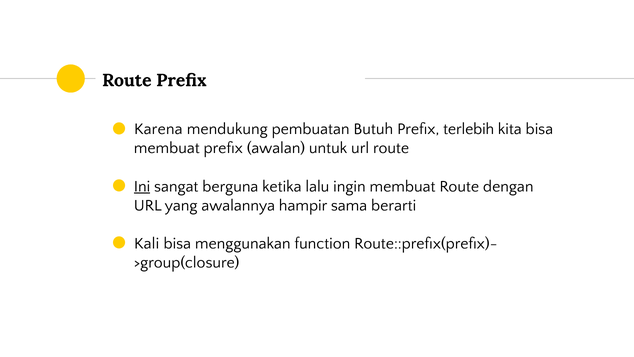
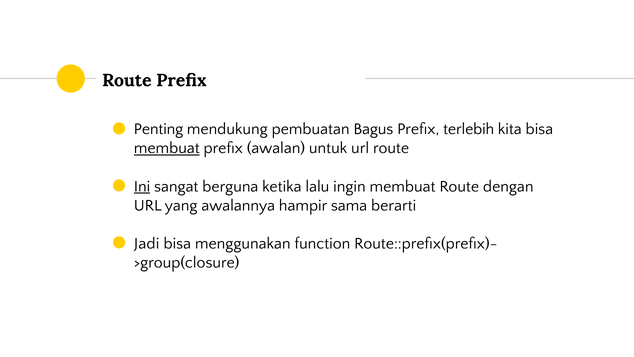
Karena: Karena -> Penting
Butuh: Butuh -> Bagus
membuat at (167, 148) underline: none -> present
Kali: Kali -> Jadi
